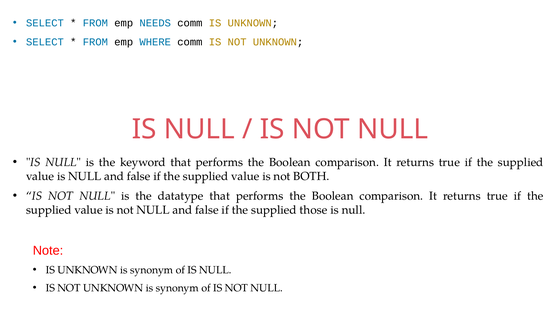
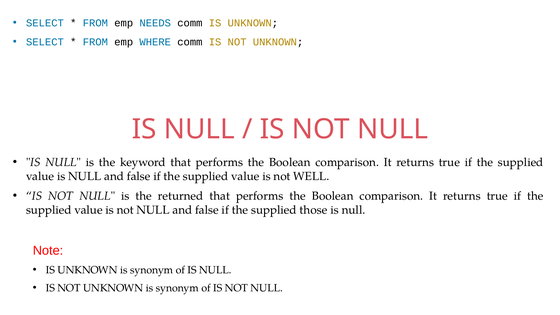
BOTH: BOTH -> WELL
datatype: datatype -> returned
